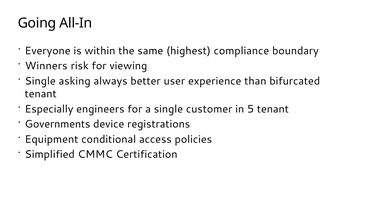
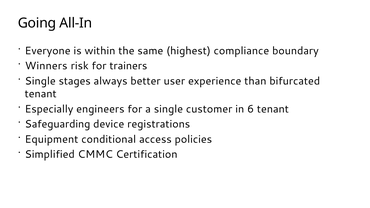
viewing: viewing -> trainers
asking: asking -> stages
5: 5 -> 6
Governments: Governments -> Safeguarding
